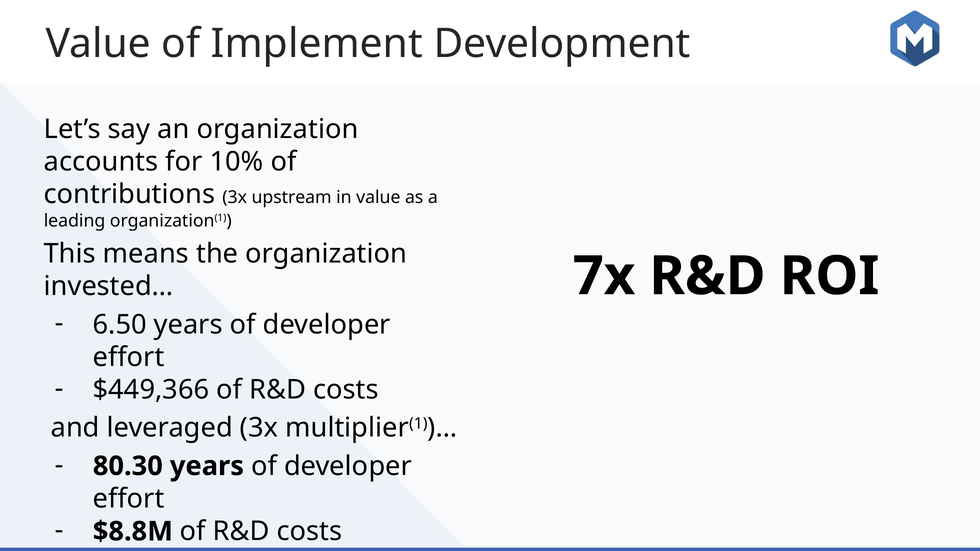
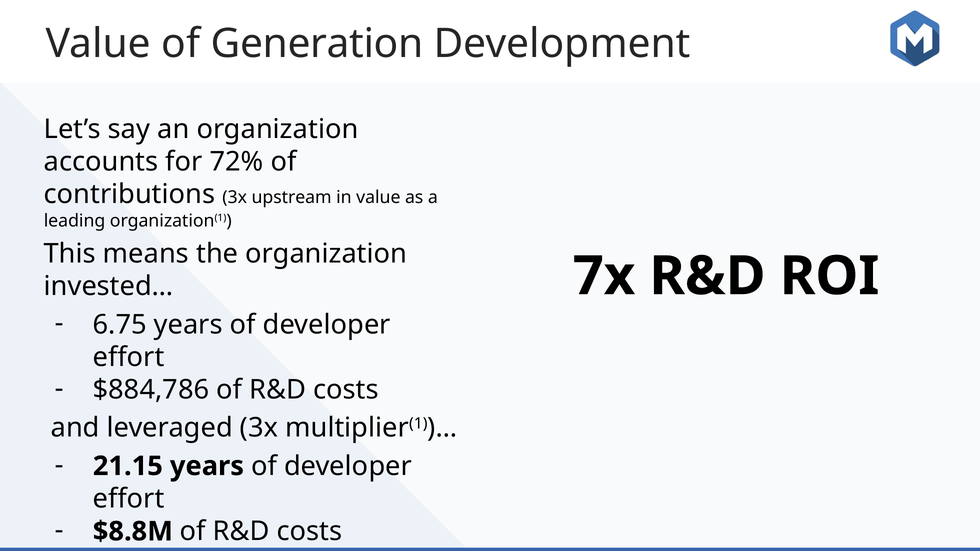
Implement: Implement -> Generation
10%: 10% -> 72%
6.50: 6.50 -> 6.75
$449,366: $449,366 -> $884,786
80.30: 80.30 -> 21.15
